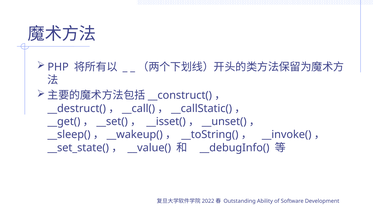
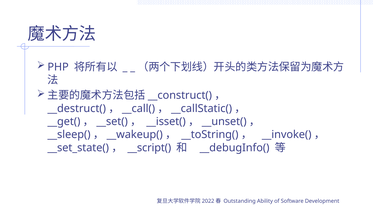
__value(: __value( -> __script(
